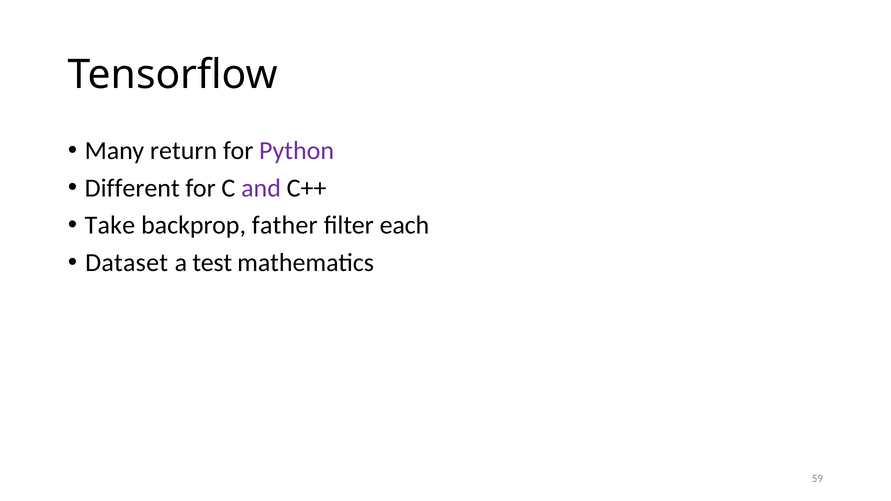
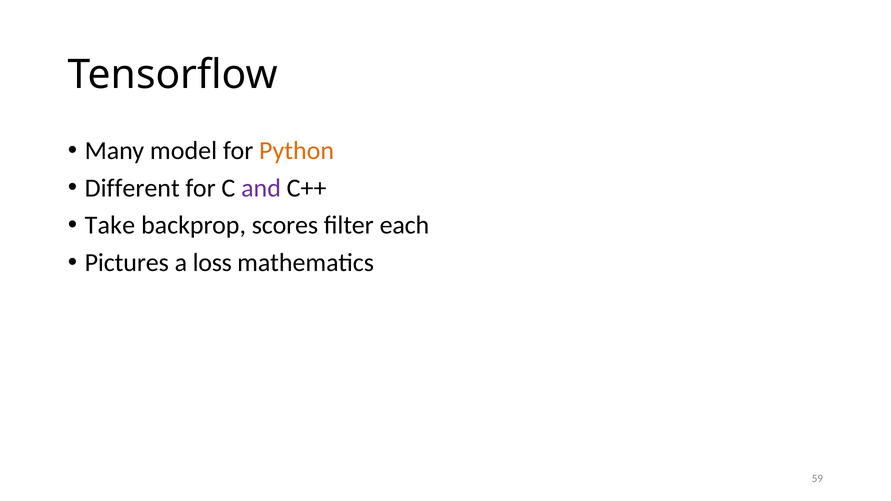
return: return -> model
Python colour: purple -> orange
father: father -> scores
Dataset: Dataset -> Pictures
test: test -> loss
